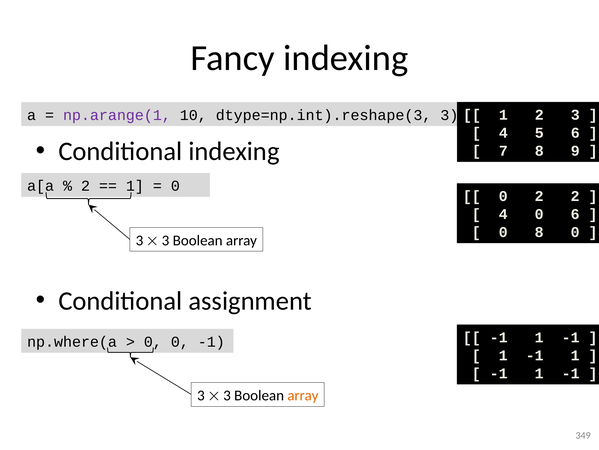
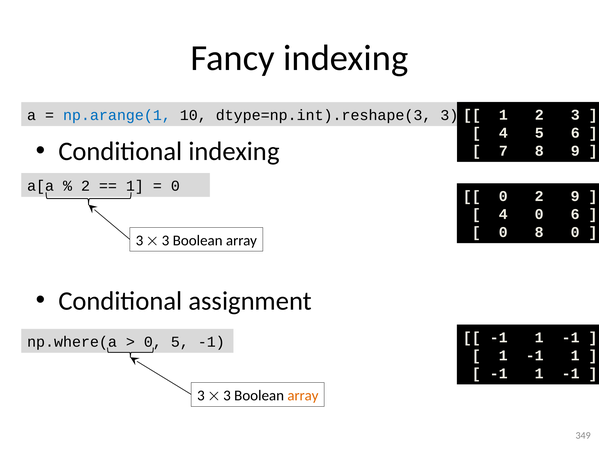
np.arange(1 colour: purple -> blue
2 2: 2 -> 9
0 0: 0 -> 5
